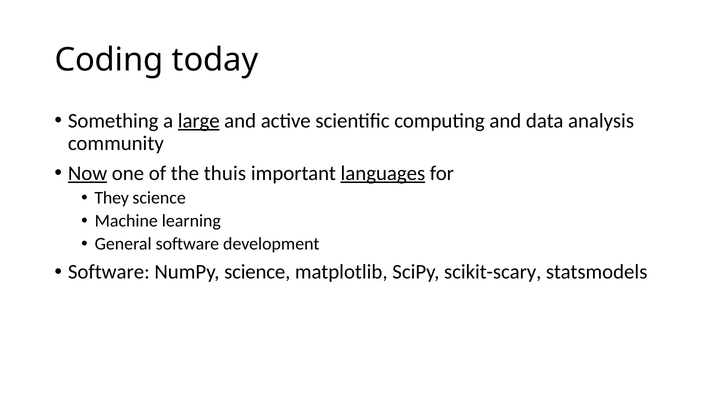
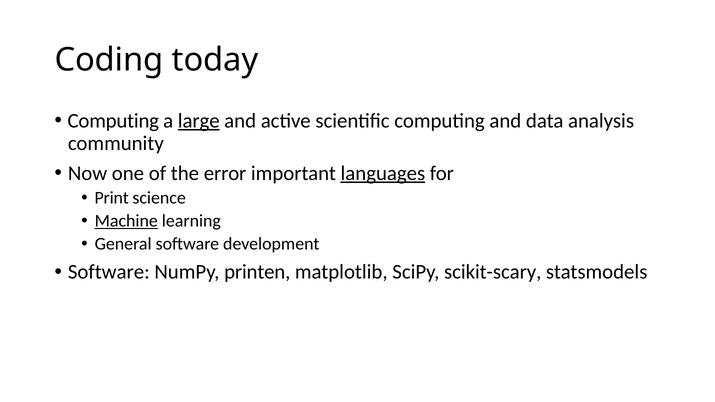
Something at (113, 121): Something -> Computing
Now underline: present -> none
thuis: thuis -> error
They: They -> Print
Machine underline: none -> present
NumPy science: science -> printen
